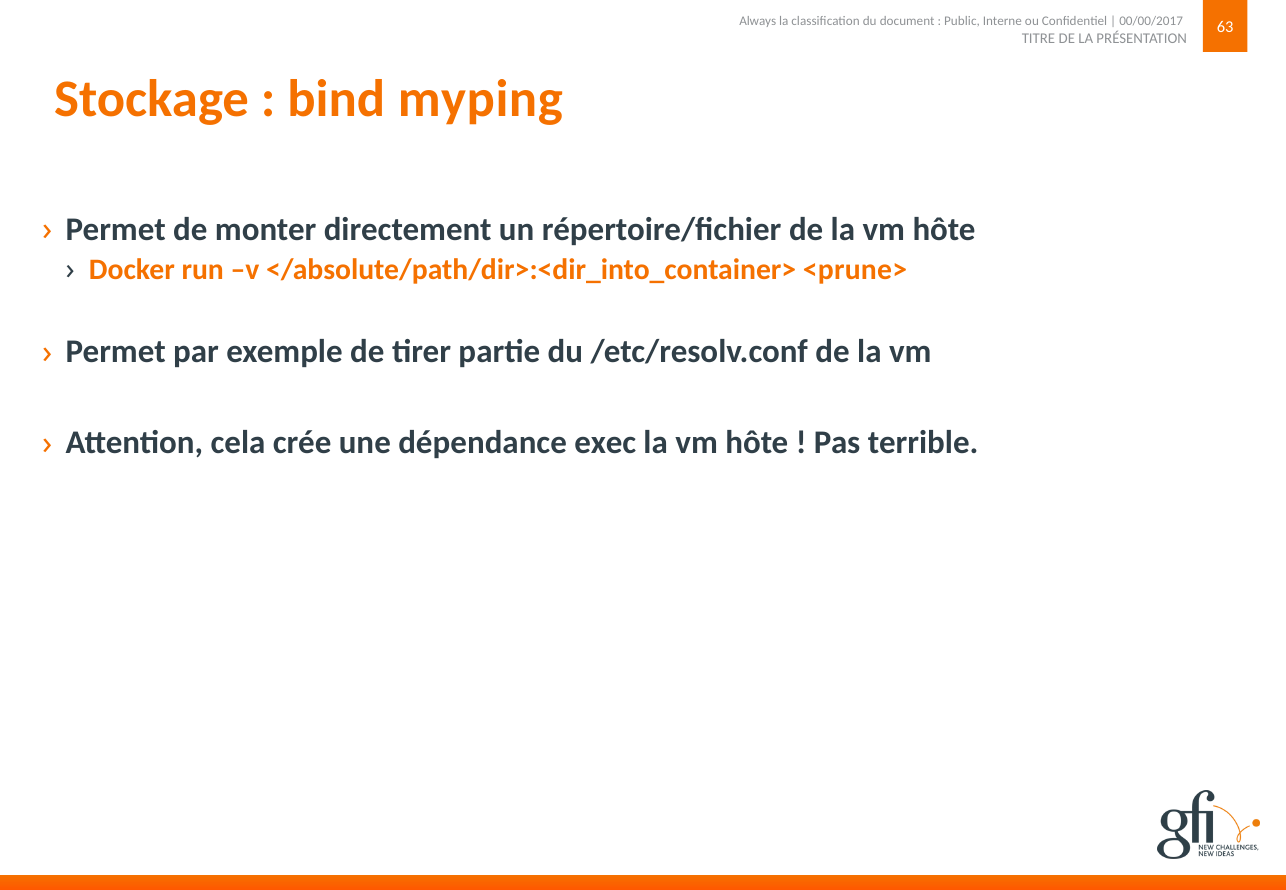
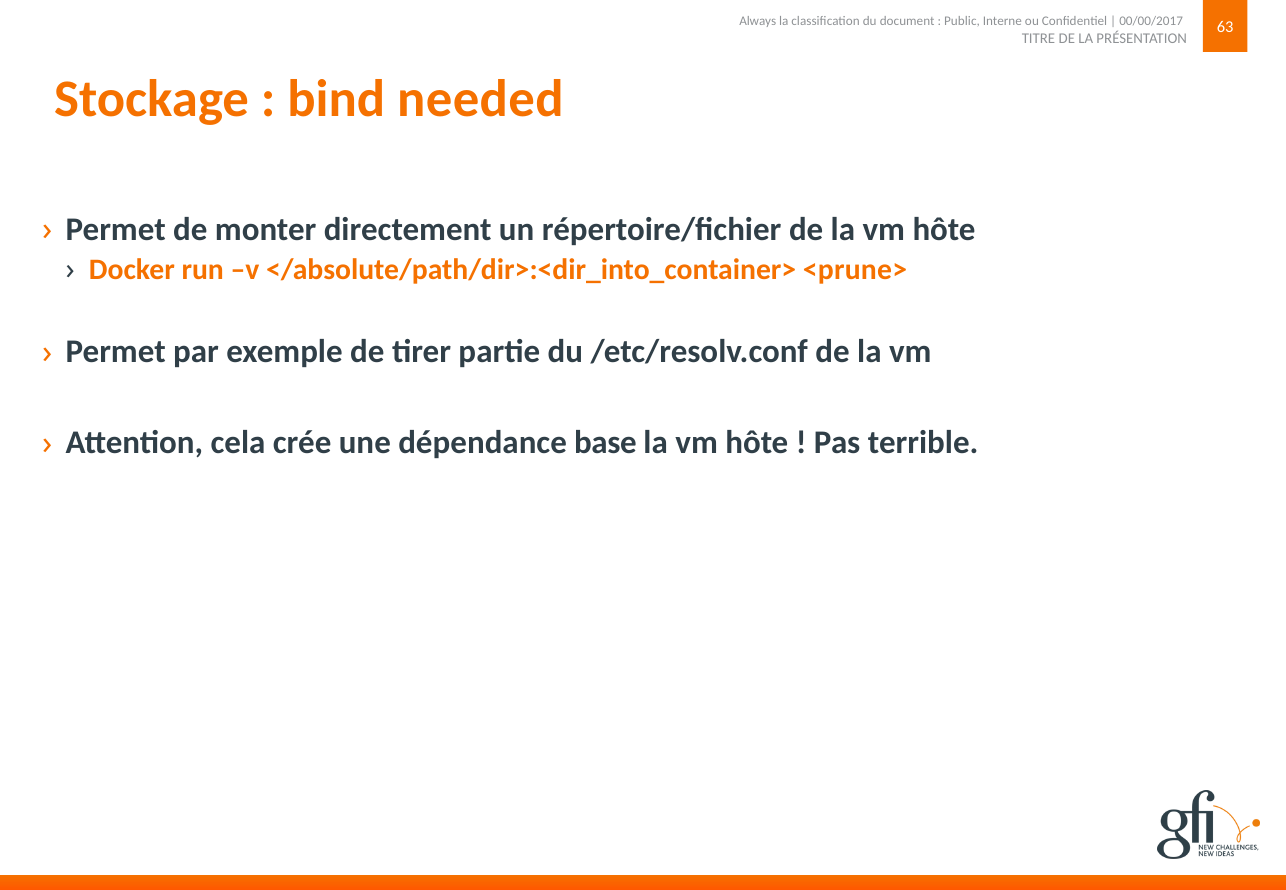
myping: myping -> needed
exec: exec -> base
